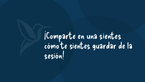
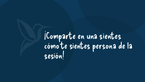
guardar: guardar -> persona
